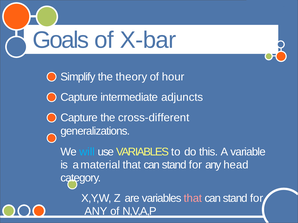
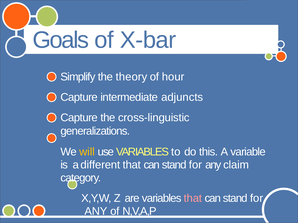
cross-different: cross-different -> cross-linguistic
will colour: light blue -> yellow
material: material -> different
head: head -> claim
